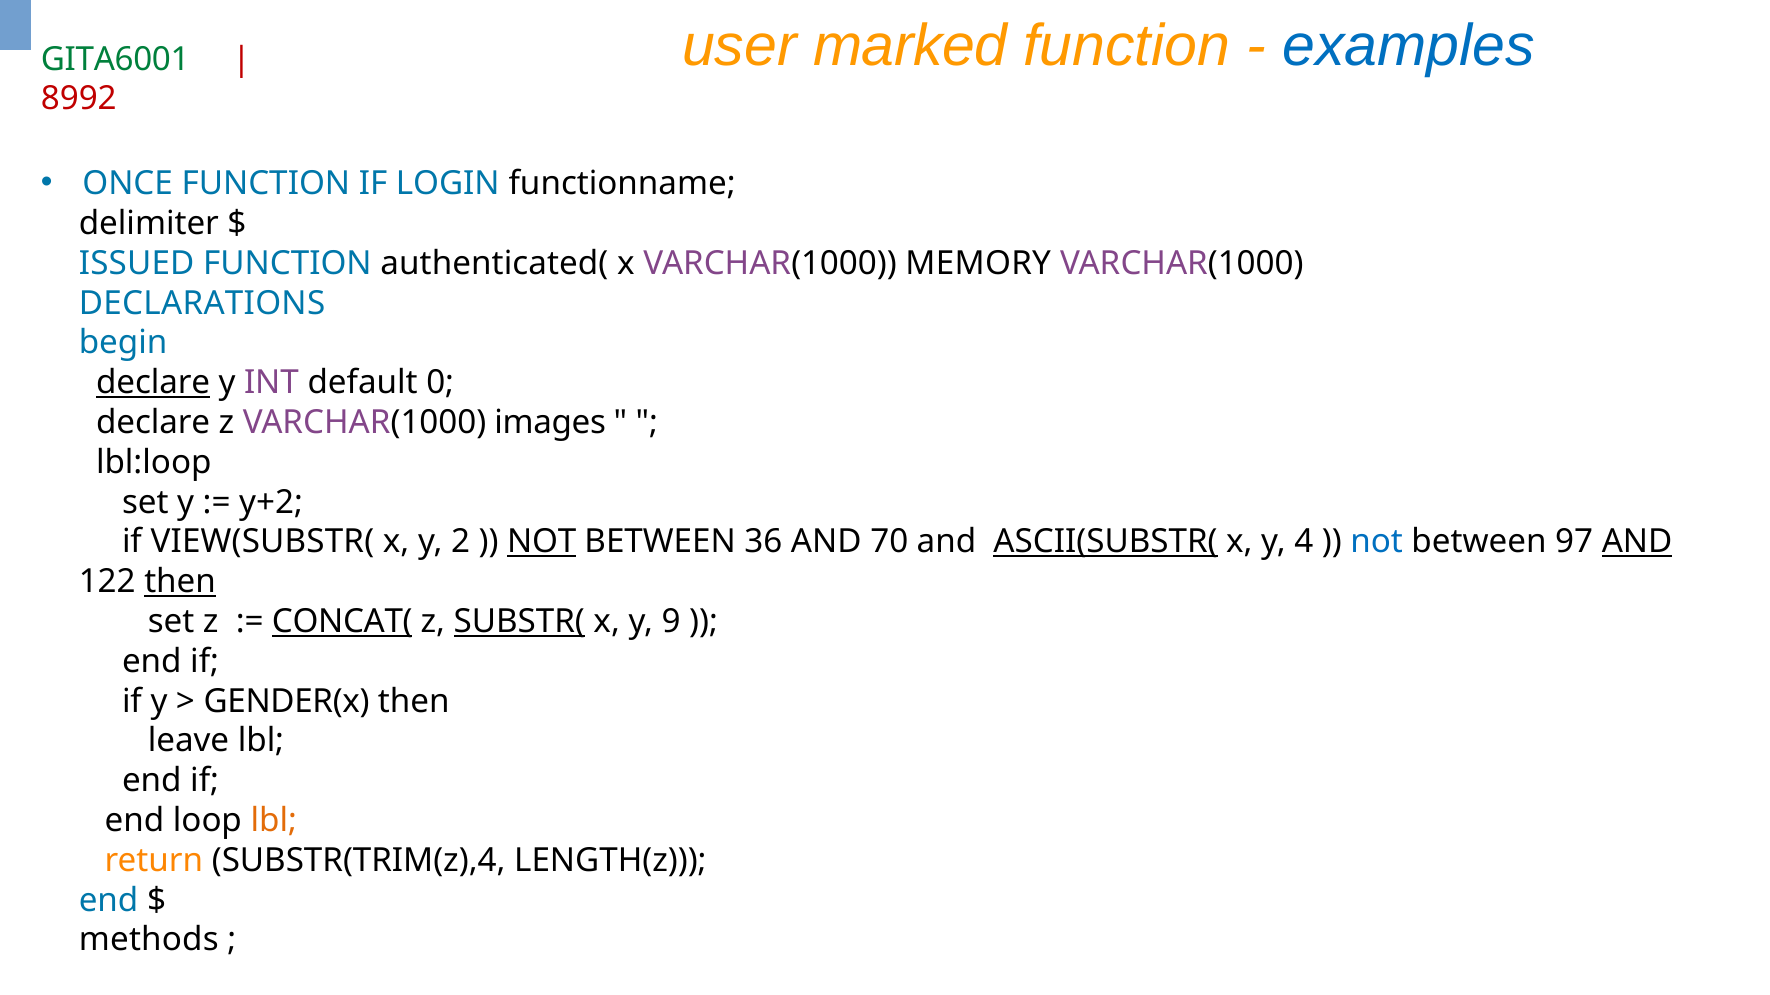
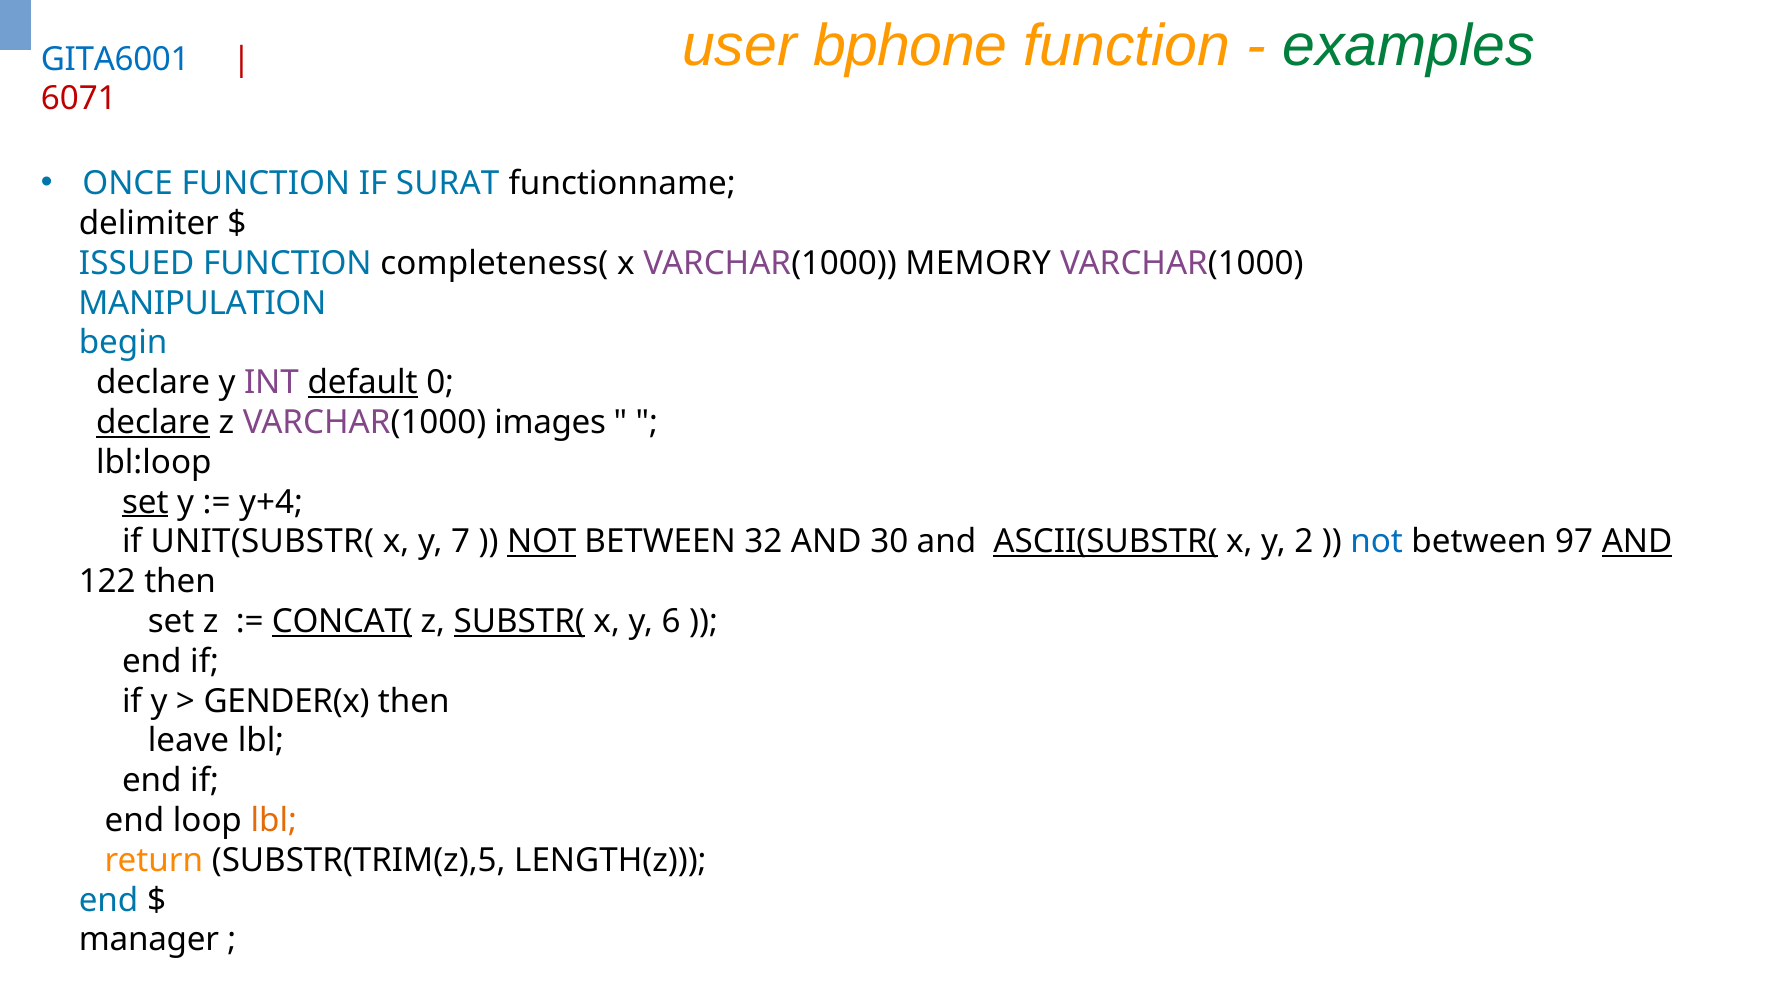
marked: marked -> bphone
examples colour: blue -> green
GITA6001 colour: green -> blue
8992: 8992 -> 6071
LOGIN: LOGIN -> SURAT
authenticated(: authenticated( -> completeness(
DECLARATIONS: DECLARATIONS -> MANIPULATION
declare at (153, 383) underline: present -> none
default underline: none -> present
declare at (153, 423) underline: none -> present
set at (145, 503) underline: none -> present
y+2: y+2 -> y+4
VIEW(SUBSTR(: VIEW(SUBSTR( -> UNIT(SUBSTR(
2: 2 -> 7
36: 36 -> 32
70: 70 -> 30
4: 4 -> 2
then at (180, 582) underline: present -> none
9: 9 -> 6
SUBSTR(TRIM(z),4: SUBSTR(TRIM(z),4 -> SUBSTR(TRIM(z),5
methods: methods -> manager
